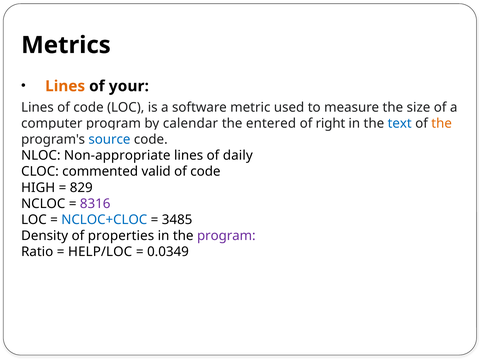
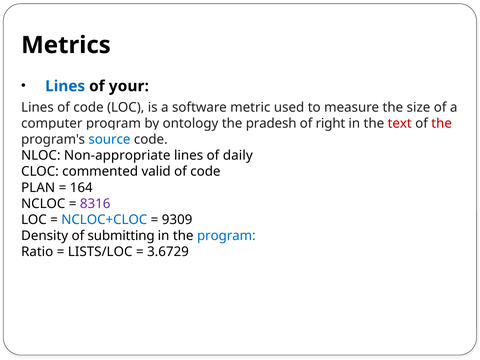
Lines at (65, 86) colour: orange -> blue
calendar: calendar -> ontology
entered: entered -> pradesh
text colour: blue -> red
the at (442, 124) colour: orange -> red
HIGH: HIGH -> PLAN
829: 829 -> 164
3485: 3485 -> 9309
properties: properties -> submitting
program at (226, 236) colour: purple -> blue
HELP/LOC: HELP/LOC -> LISTS/LOC
0.0349: 0.0349 -> 3.6729
